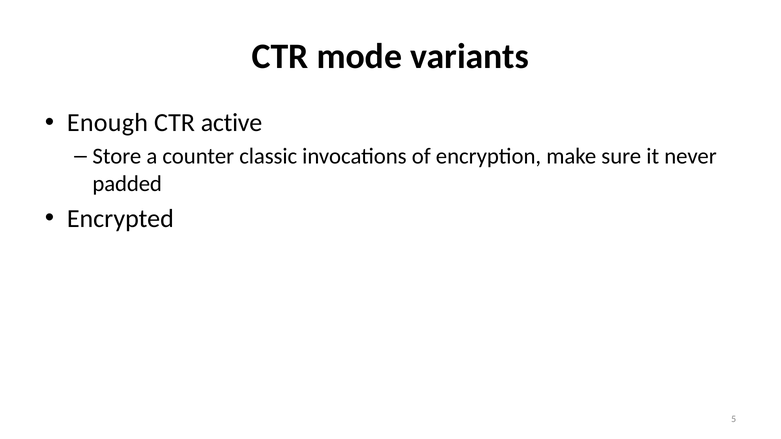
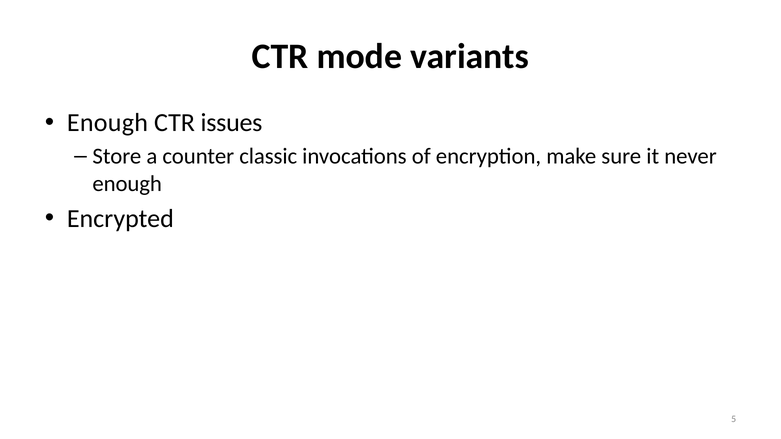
active: active -> issues
padded at (127, 184): padded -> enough
